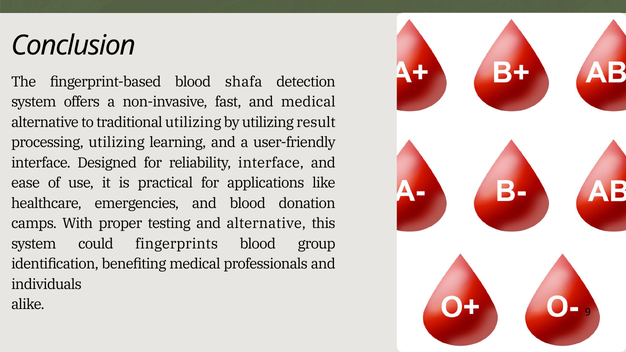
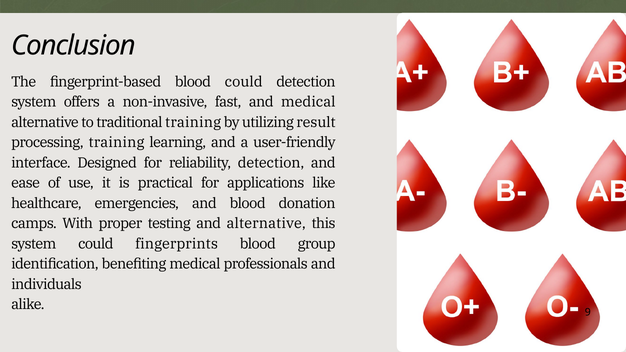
blood shafa: shafa -> could
traditional utilizing: utilizing -> training
processing utilizing: utilizing -> training
reliability interface: interface -> detection
